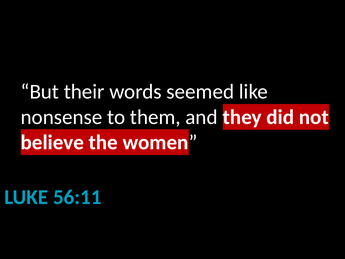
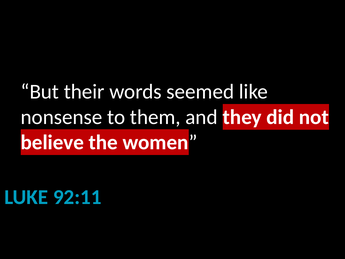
56:11: 56:11 -> 92:11
